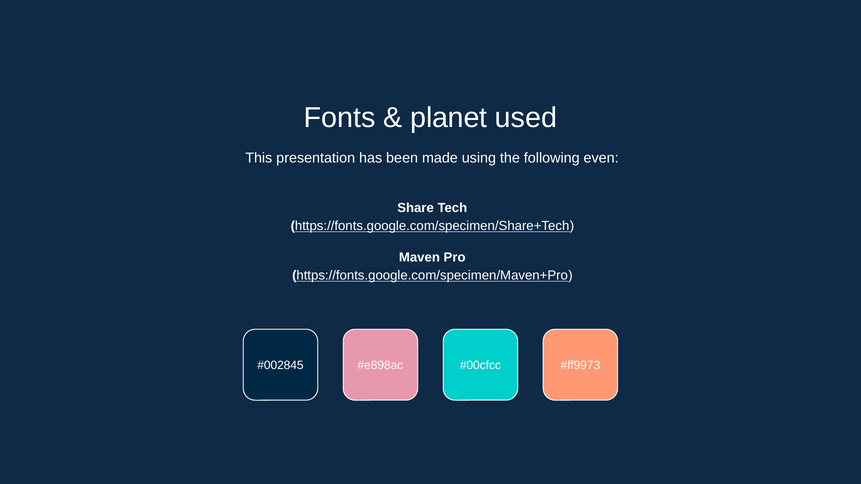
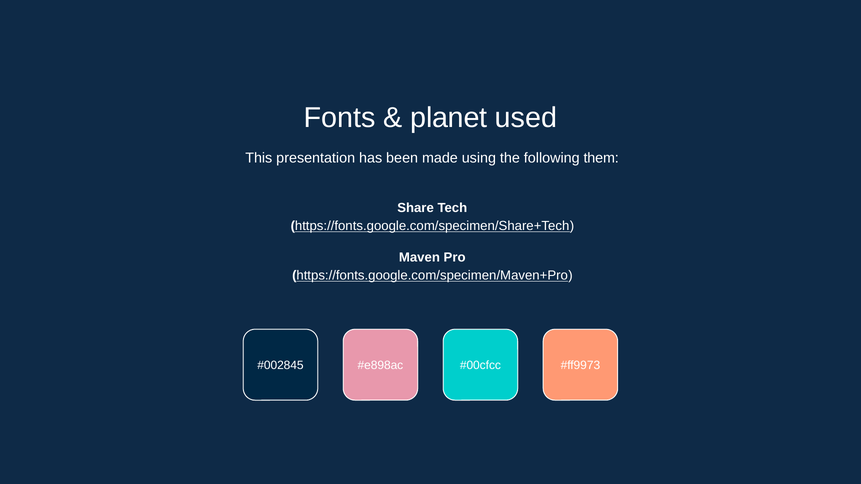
even: even -> them
